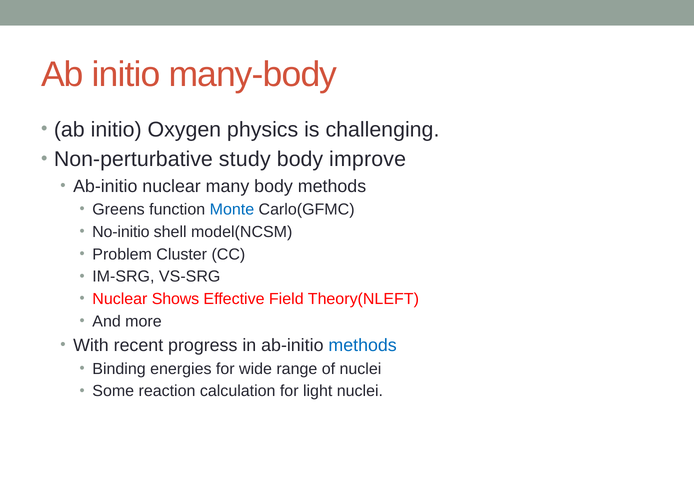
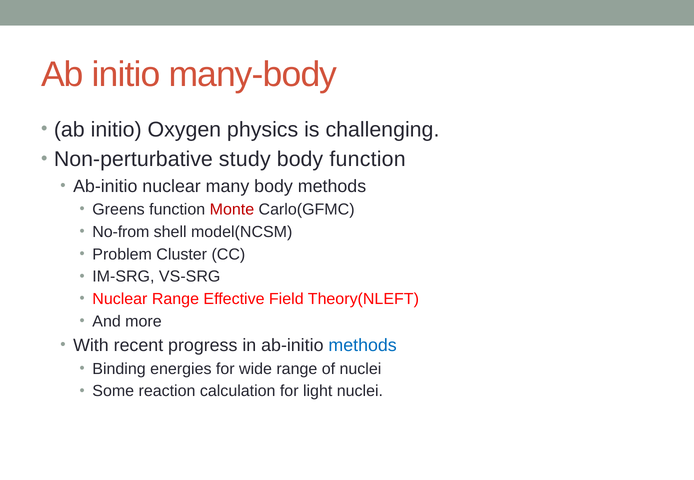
body improve: improve -> function
Monte colour: blue -> red
No-initio: No-initio -> No-from
Nuclear Shows: Shows -> Range
